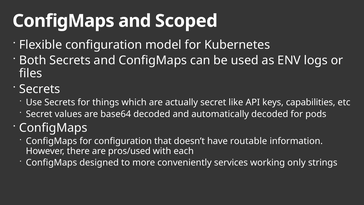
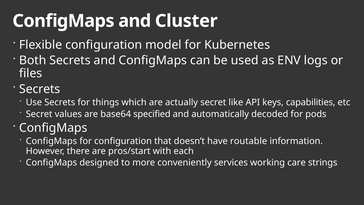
Scoped: Scoped -> Cluster
base64 decoded: decoded -> specified
pros/used: pros/used -> pros/start
only: only -> care
